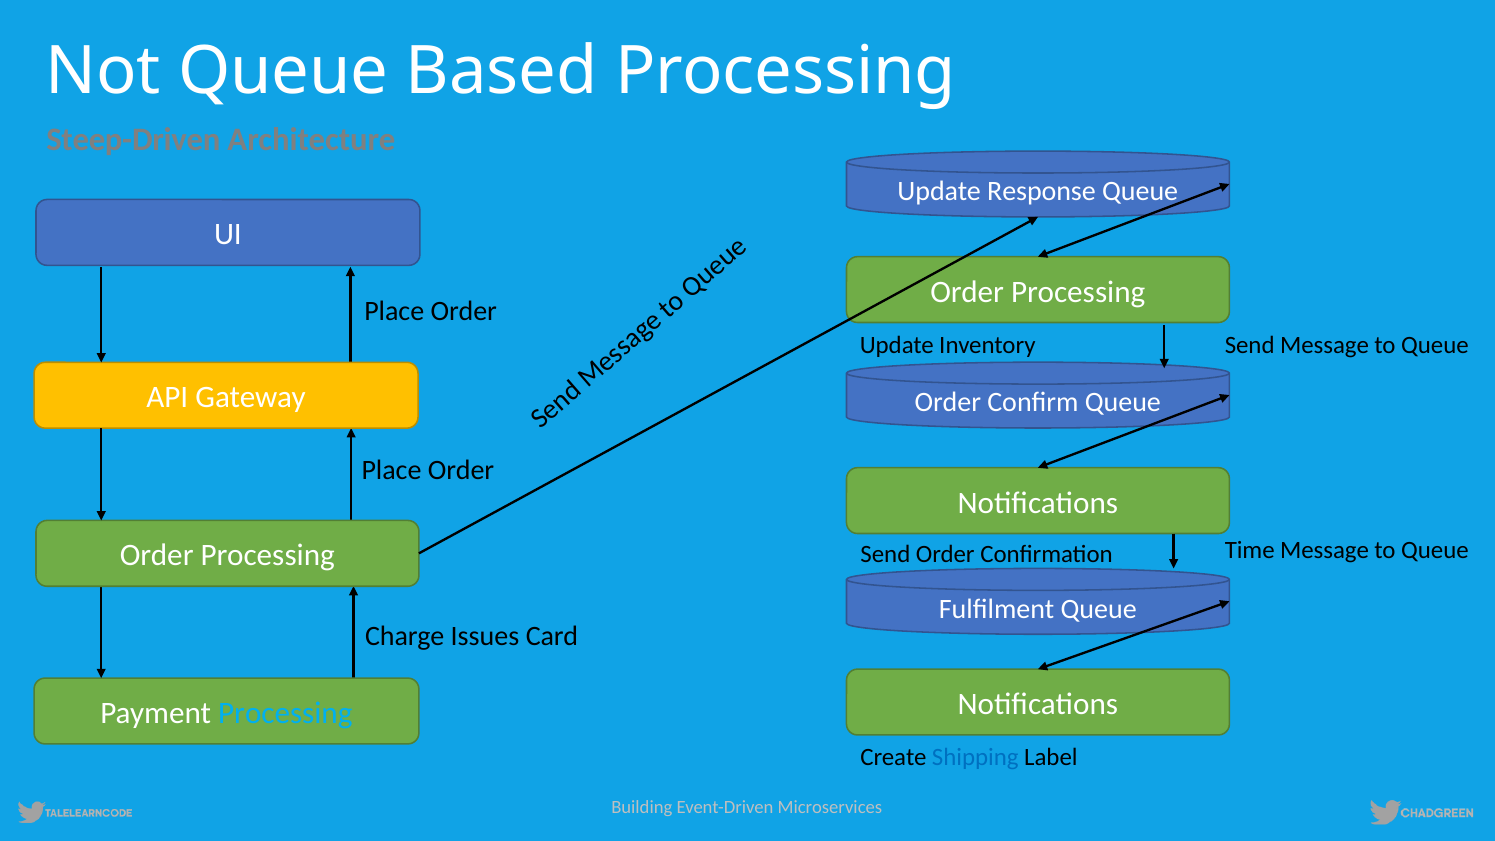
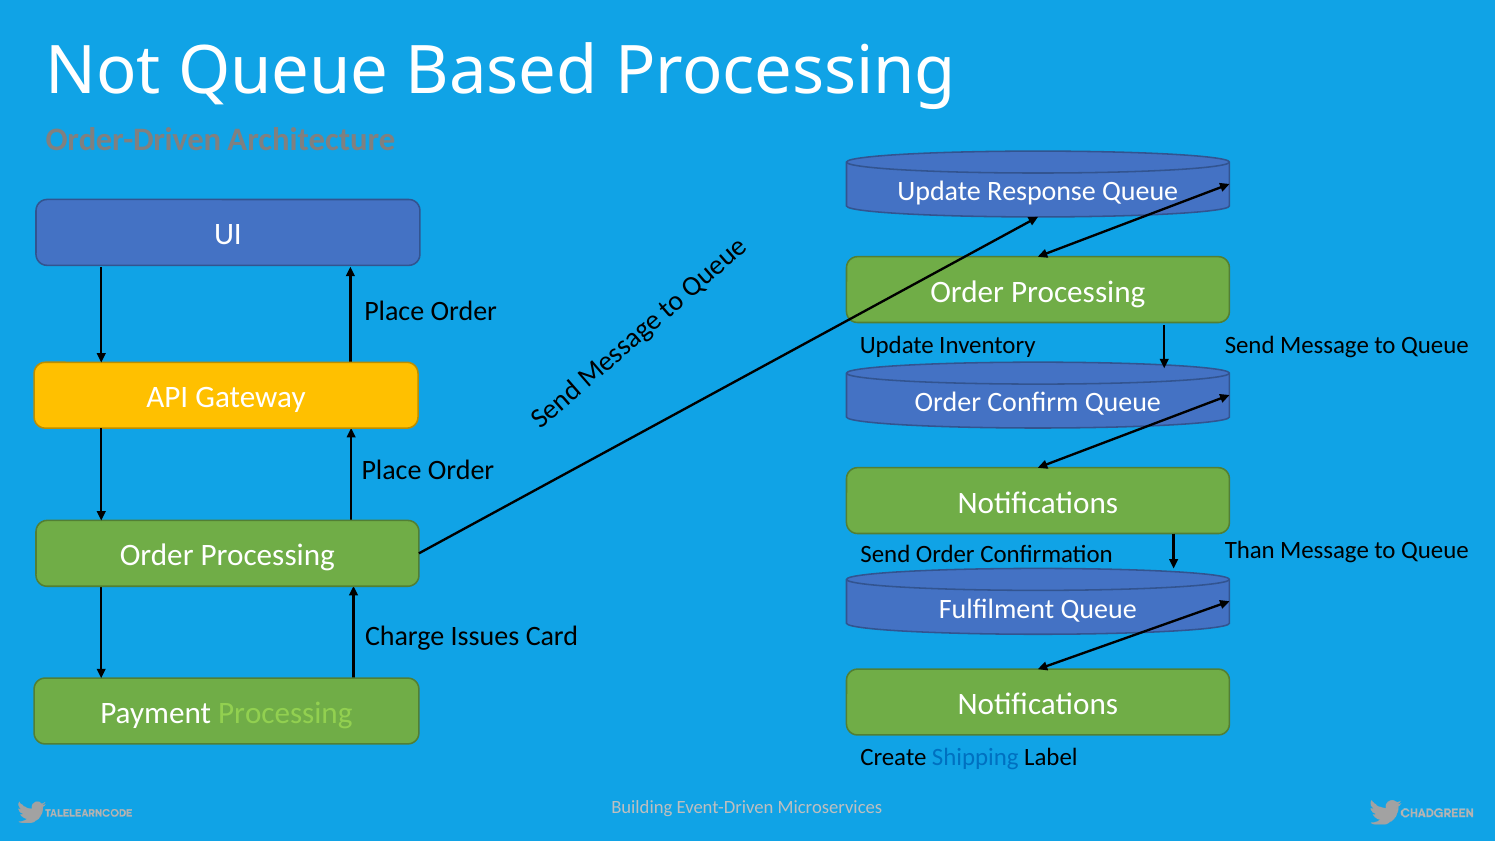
Steep-Driven: Steep-Driven -> Order-Driven
Time: Time -> Than
Processing at (285, 713) colour: light blue -> light green
